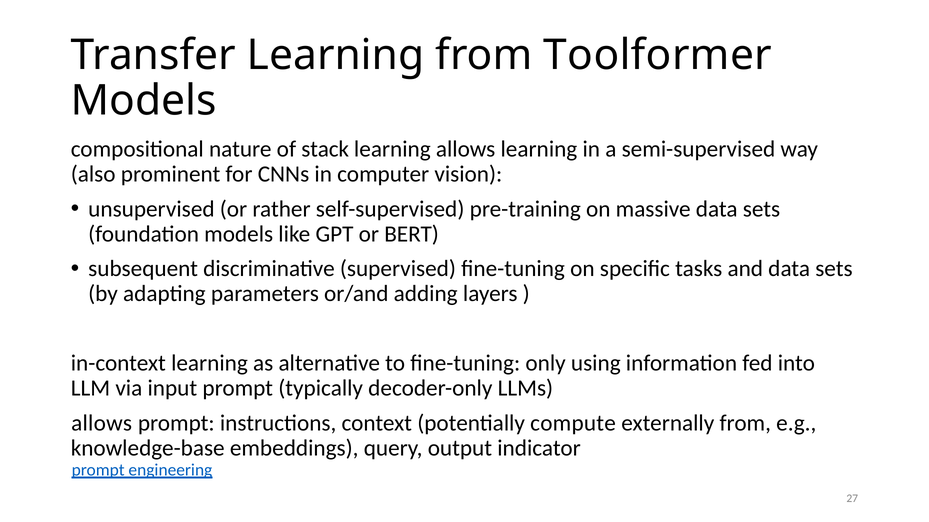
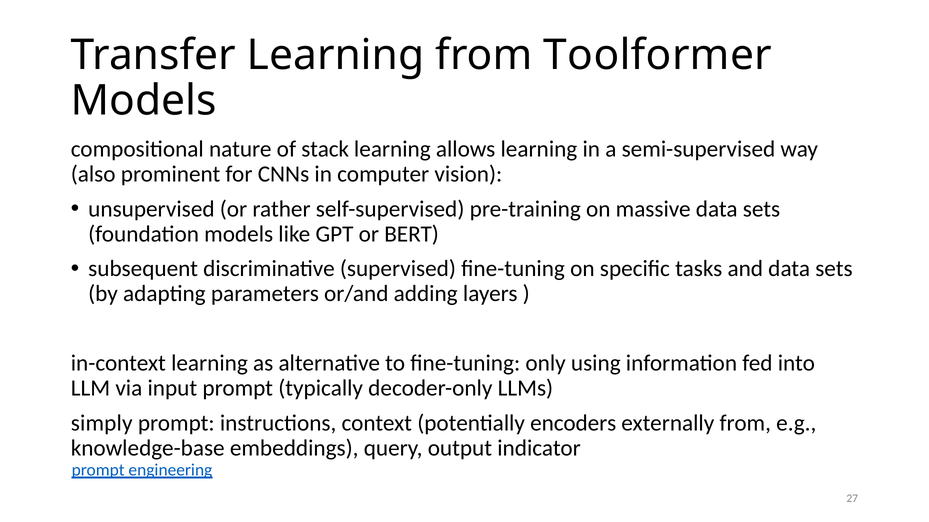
allows at (102, 423): allows -> simply
compute: compute -> encoders
